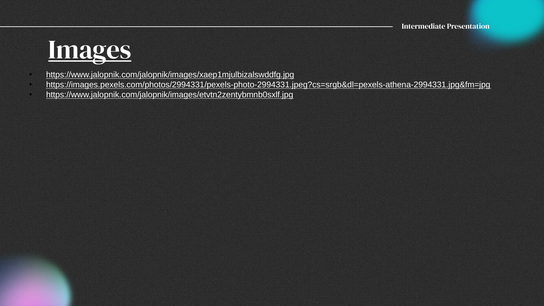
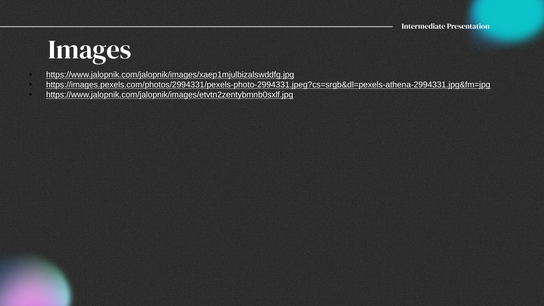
Images underline: present -> none
